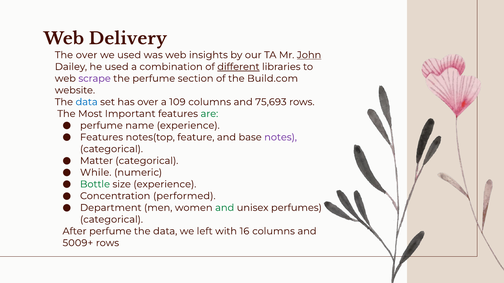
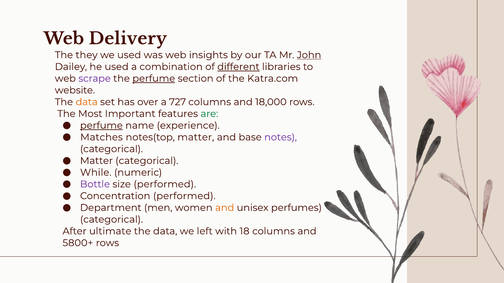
The over: over -> they
perfume at (154, 79) underline: none -> present
Build.com: Build.com -> Katra.com
data at (87, 102) colour: blue -> orange
109: 109 -> 727
75,693: 75,693 -> 18,000
perfume at (101, 126) underline: none -> present
Features at (102, 137): Features -> Matches
notes(top feature: feature -> matter
Bottle colour: green -> purple
size experience: experience -> performed
and at (225, 208) colour: green -> orange
After perfume: perfume -> ultimate
16: 16 -> 18
5009+: 5009+ -> 5800+
